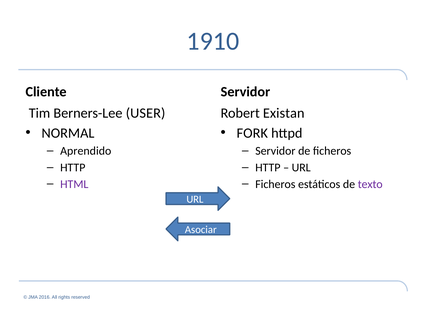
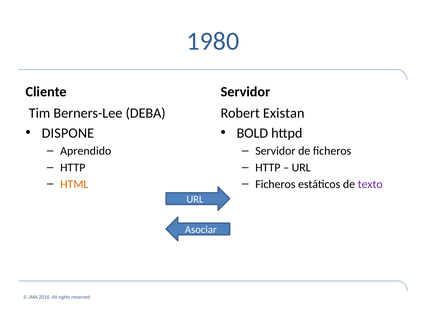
1910: 1910 -> 1980
USER: USER -> DEBA
NORMAL: NORMAL -> DISPONE
FORK: FORK -> BOLD
HTML colour: purple -> orange
